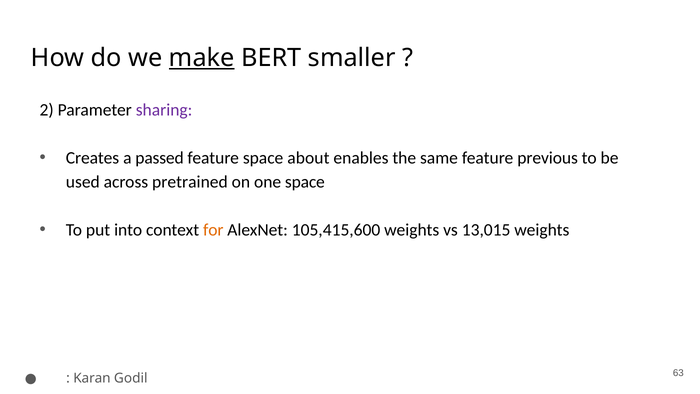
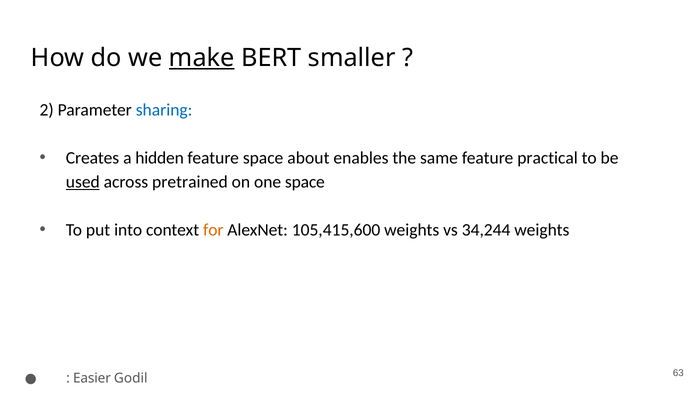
sharing colour: purple -> blue
passed: passed -> hidden
previous: previous -> practical
used underline: none -> present
13,015: 13,015 -> 34,244
Karan: Karan -> Easier
